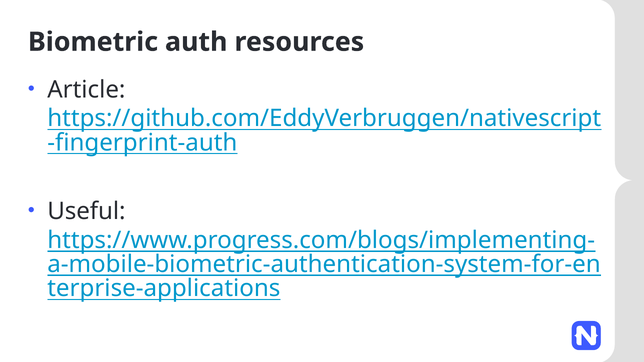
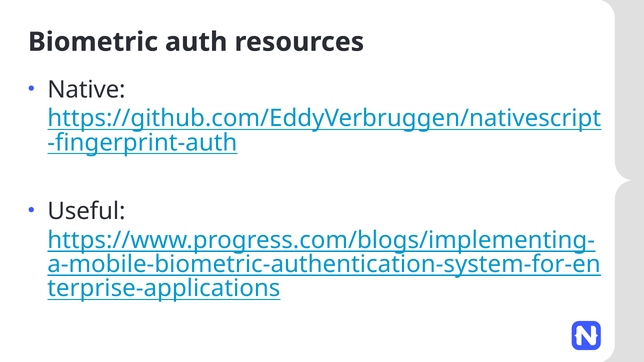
Article: Article -> Native
